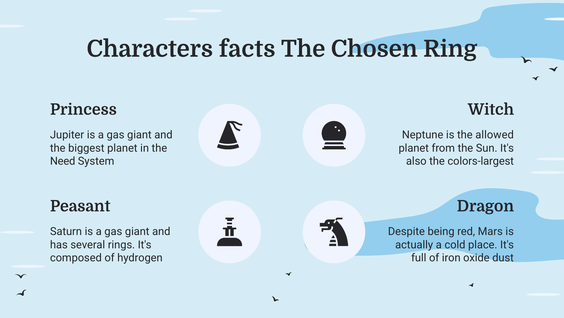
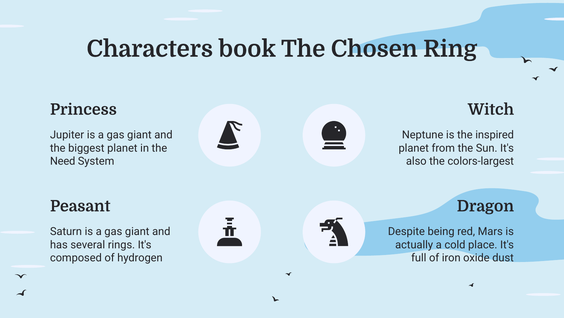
facts: facts -> book
allowed: allowed -> inspired
